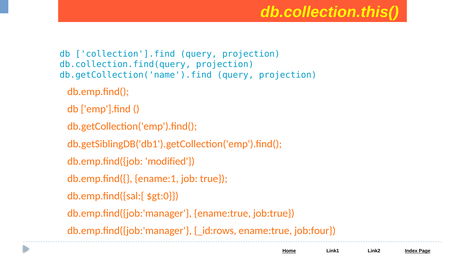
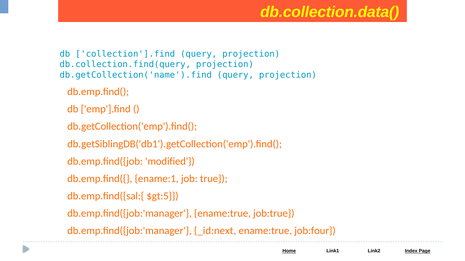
db.collection.this(: db.collection.this( -> db.collection.data(
$gt:0: $gt:0 -> $gt:5
_id:rows: _id:rows -> _id:next
